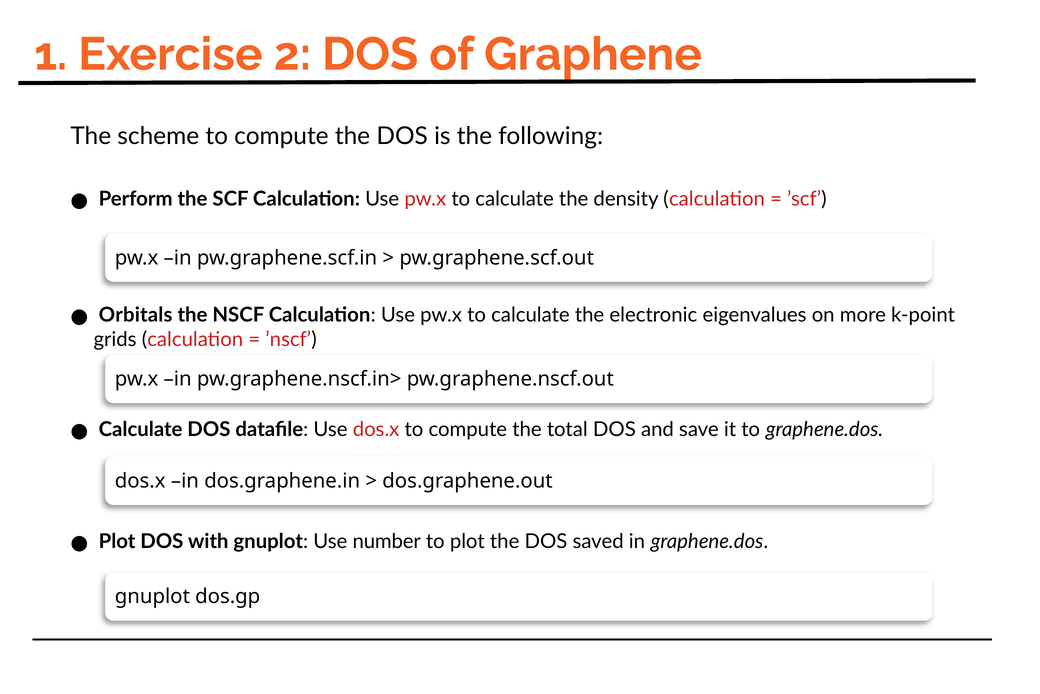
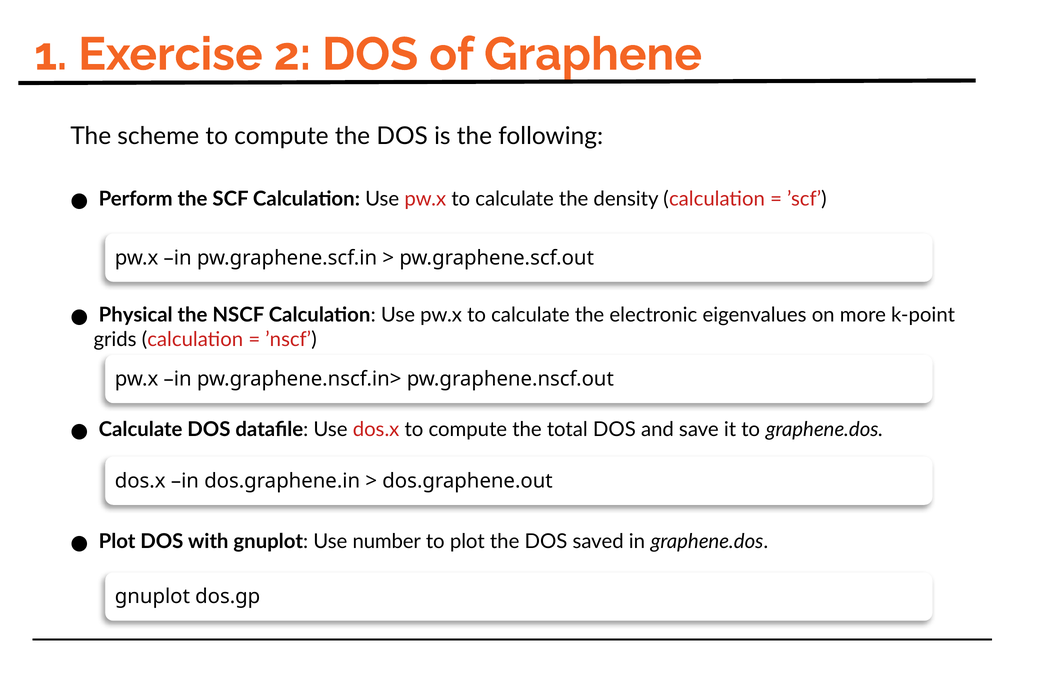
Orbitals: Orbitals -> Physical
